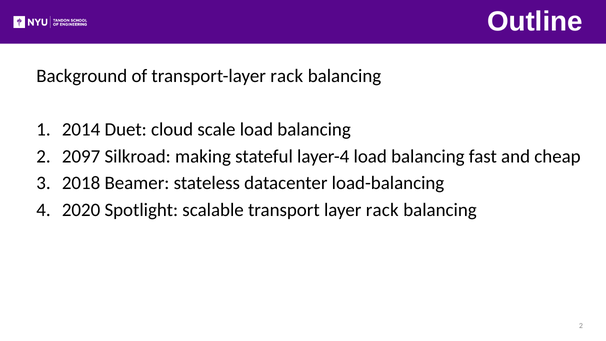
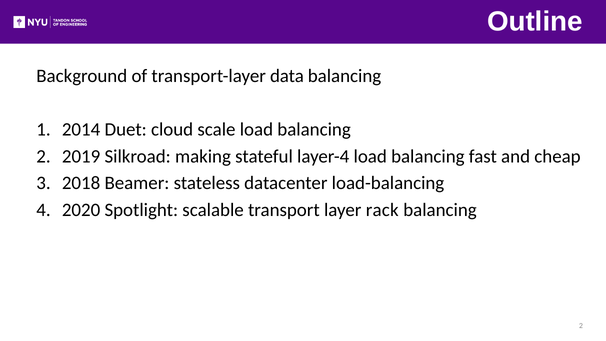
transport-layer rack: rack -> data
2097: 2097 -> 2019
